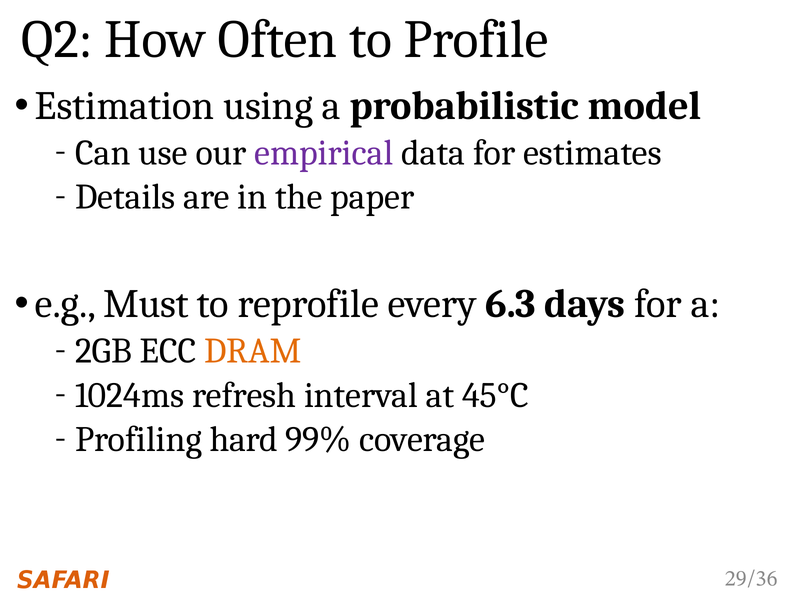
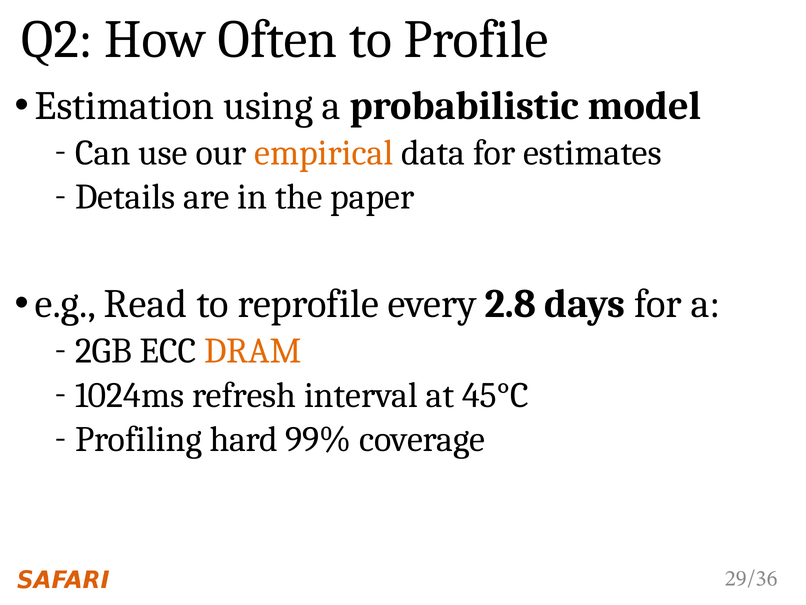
empirical colour: purple -> orange
Must: Must -> Read
6.3: 6.3 -> 2.8
